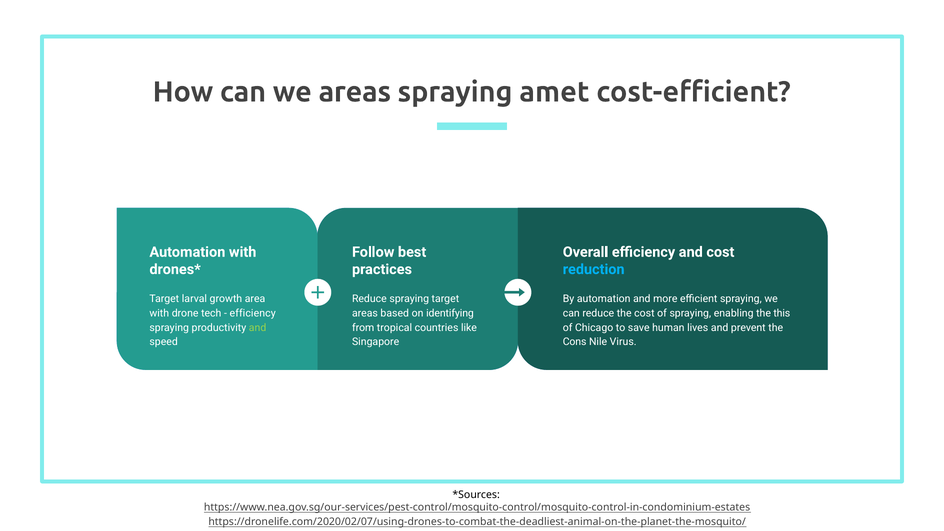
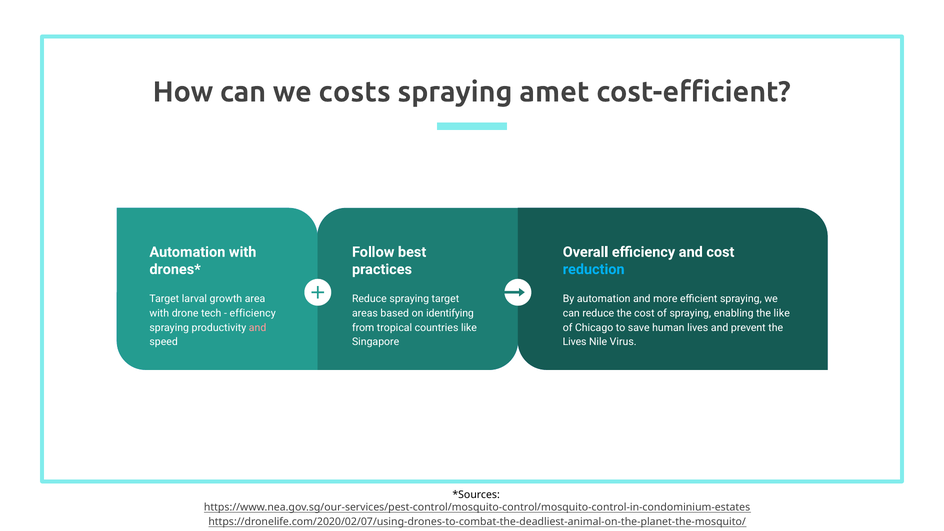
we areas: areas -> costs
this at (782, 313): this -> like
and at (258, 328) colour: light green -> pink
Cons at (575, 342): Cons -> Lives
